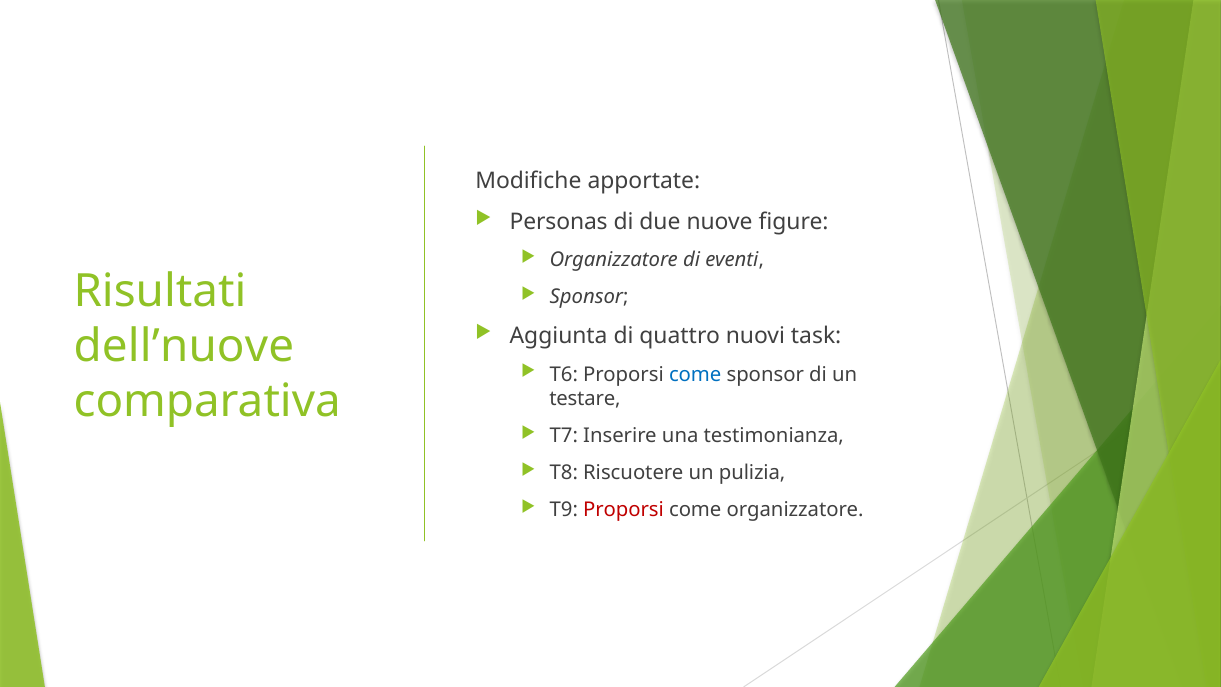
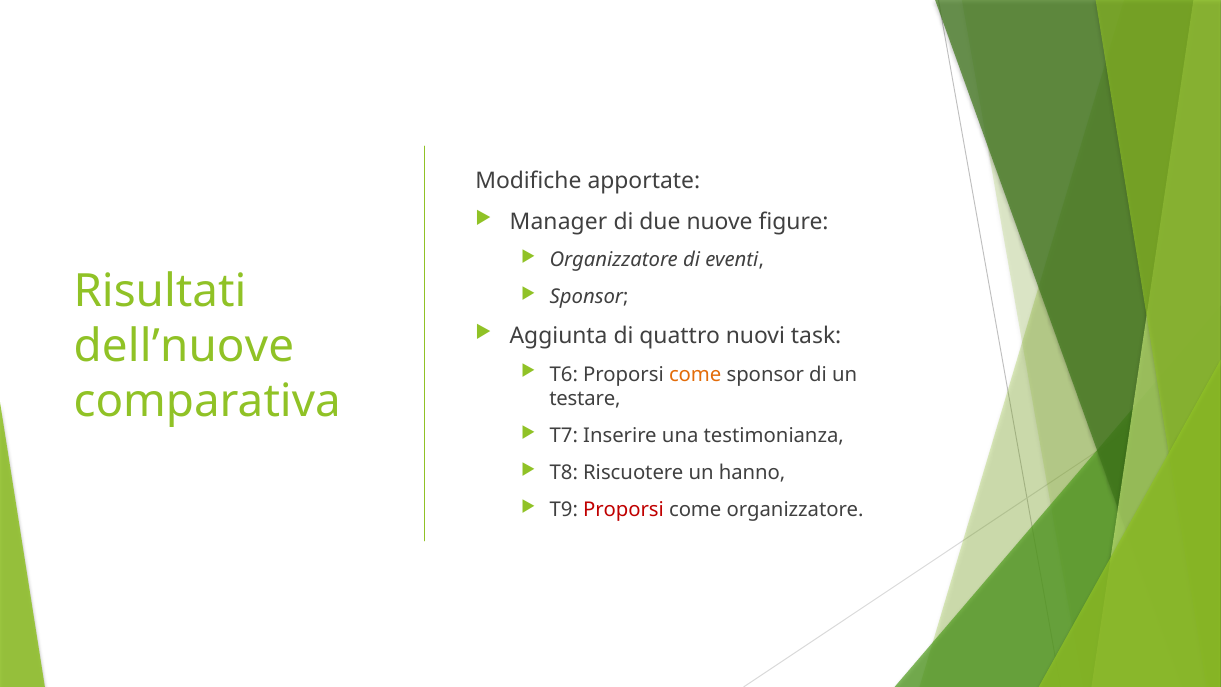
Personas: Personas -> Manager
come at (695, 374) colour: blue -> orange
pulizia: pulizia -> hanno
